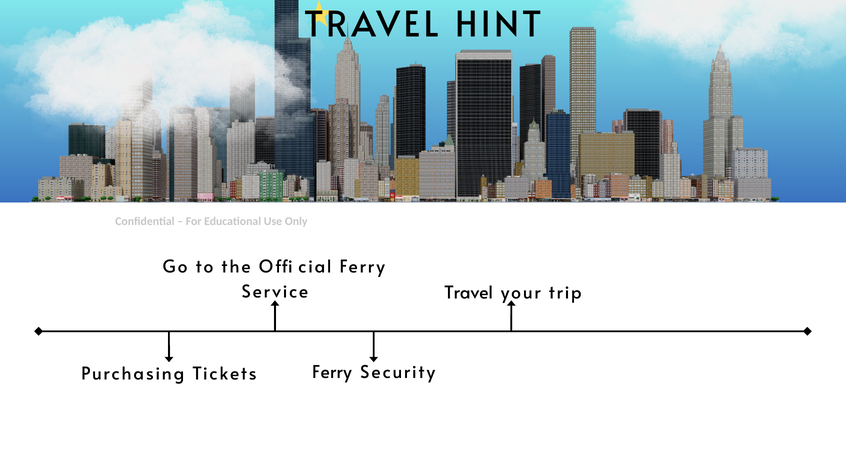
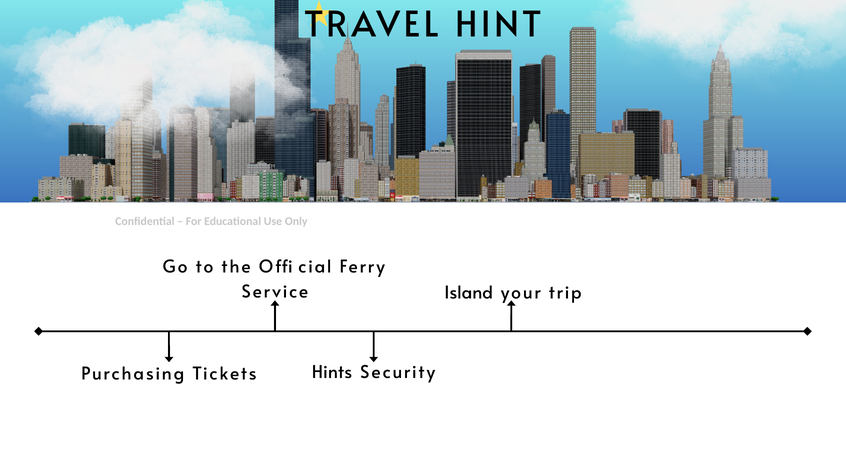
Service Travel: Travel -> Island
Tickets Ferry: Ferry -> Hints
